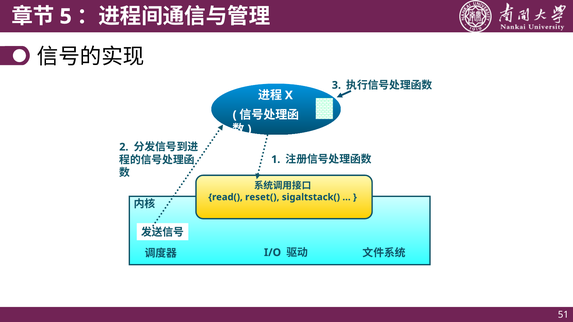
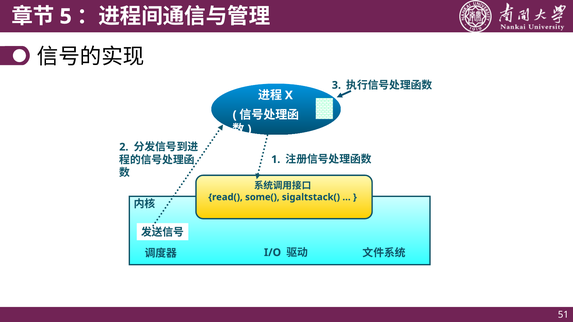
reset(: reset( -> some(
